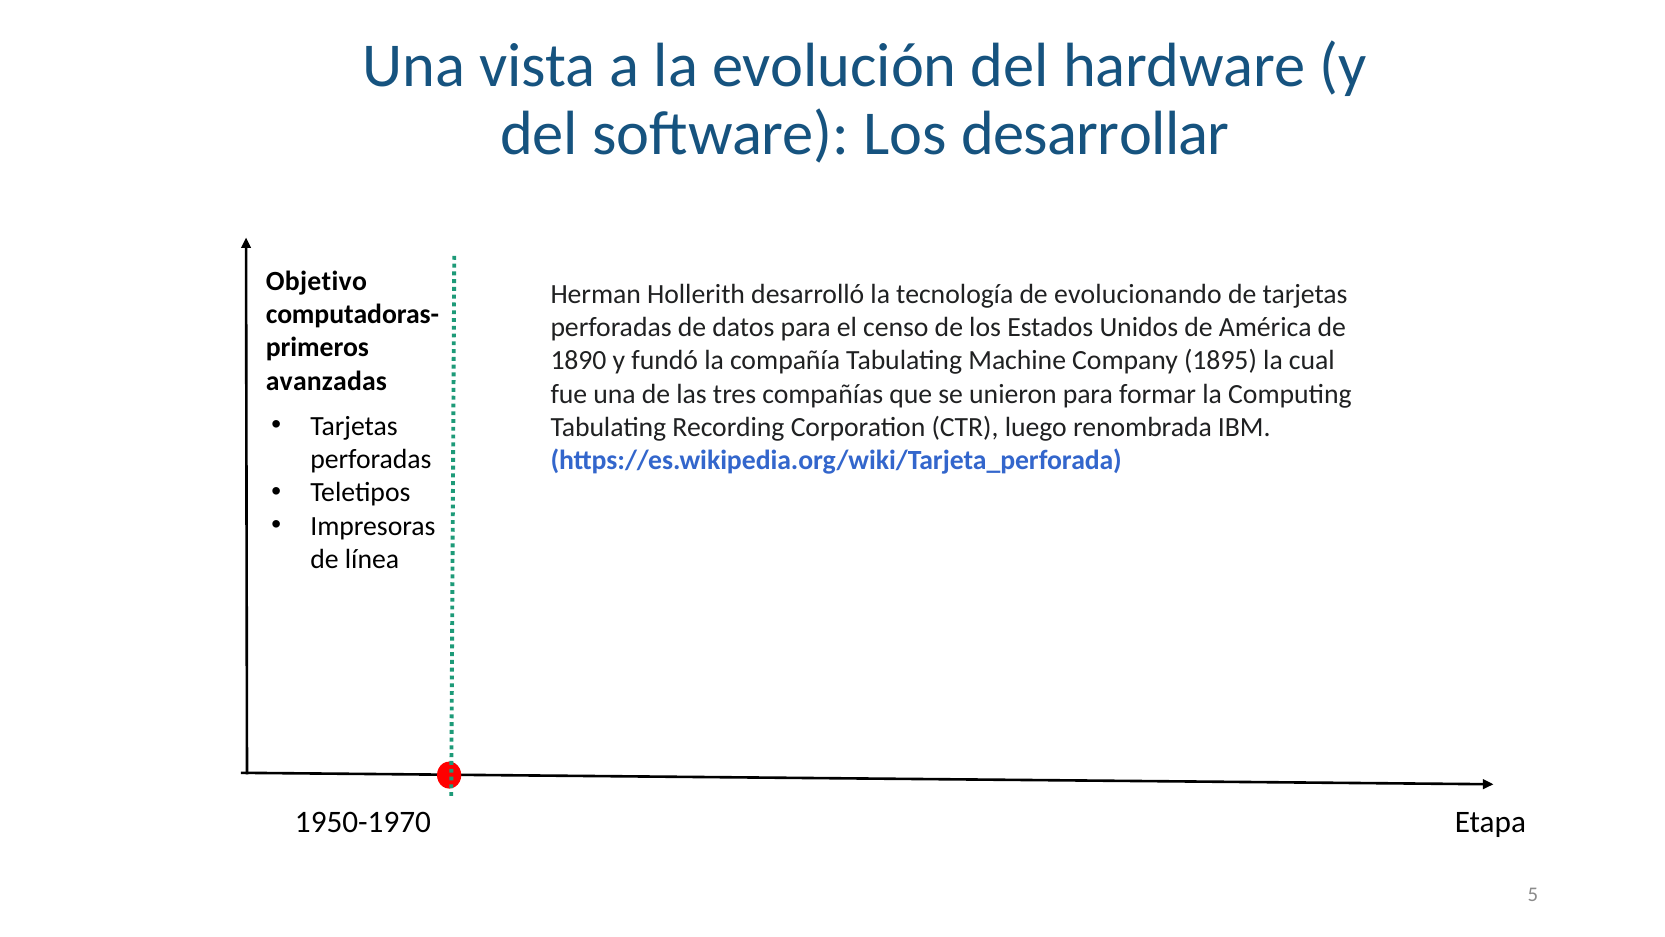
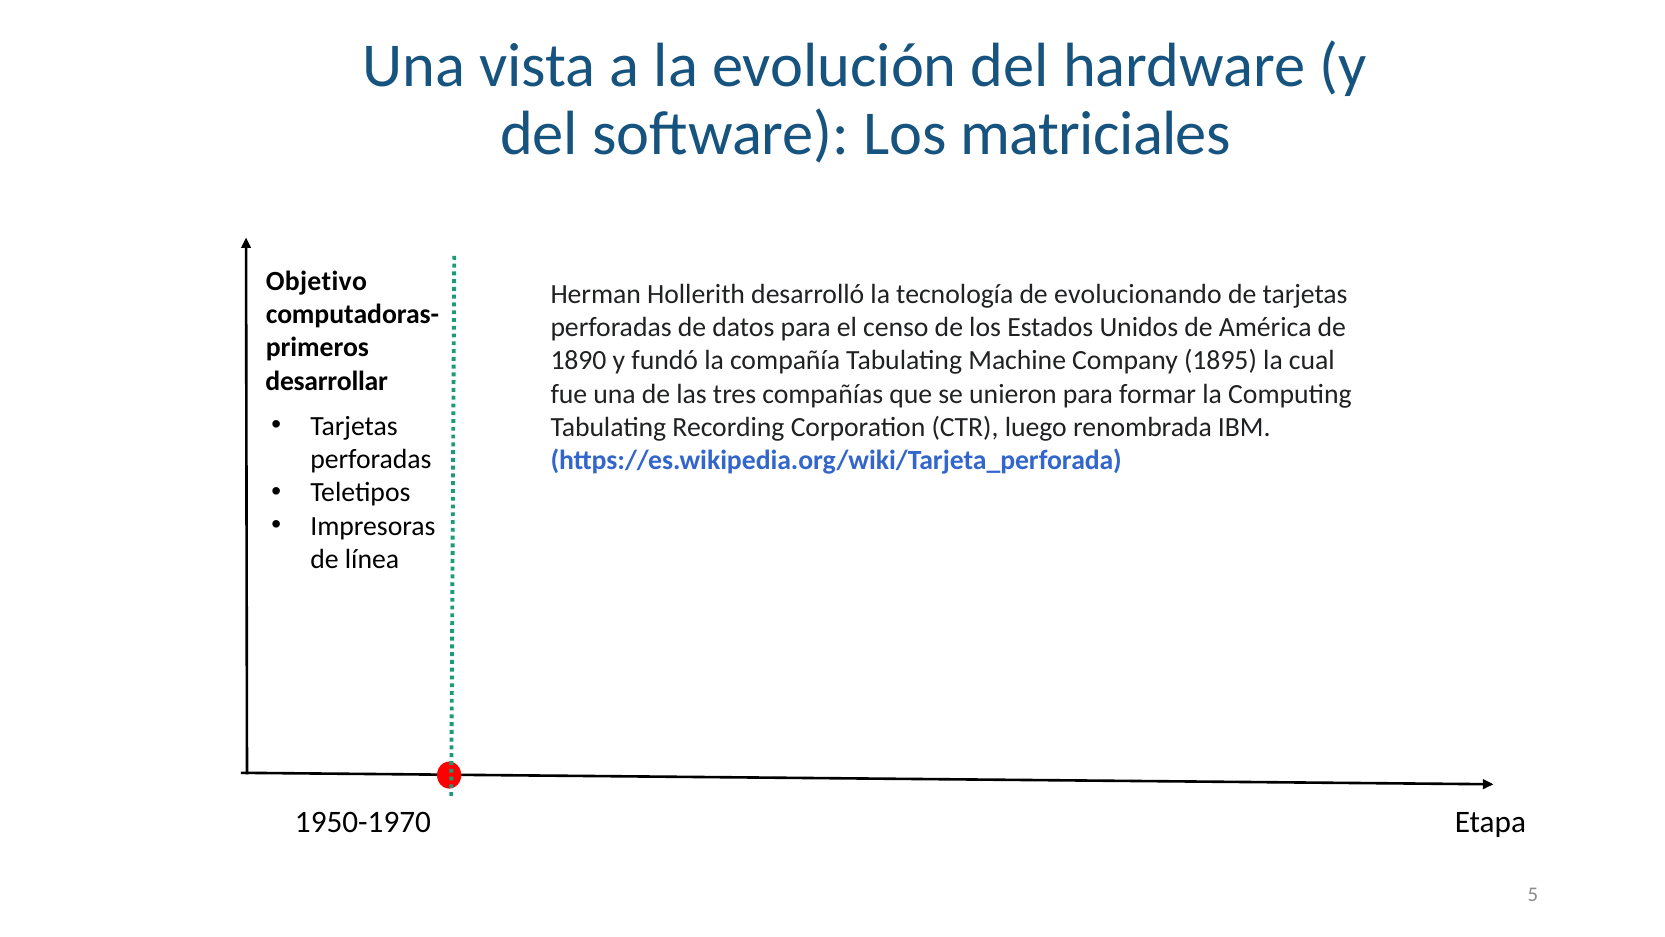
desarrollar: desarrollar -> matriciales
avanzadas: avanzadas -> desarrollar
